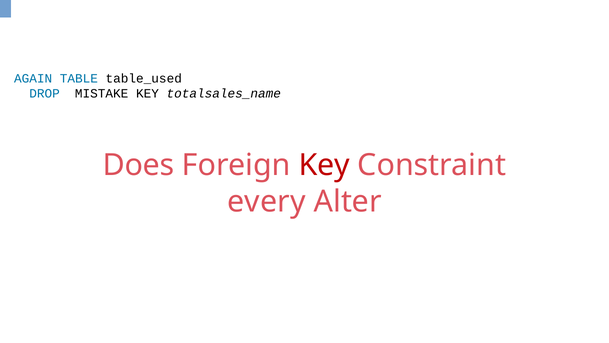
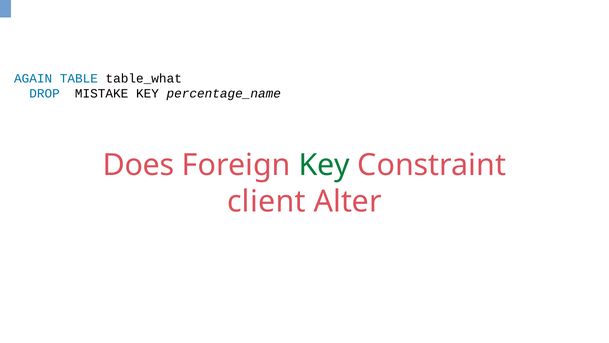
table_used: table_used -> table_what
totalsales_name: totalsales_name -> percentage_name
Key at (324, 165) colour: red -> green
every: every -> client
